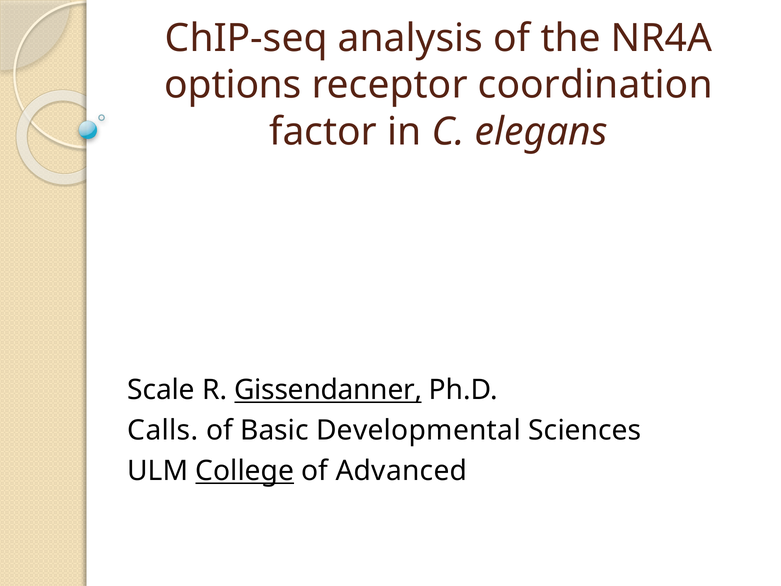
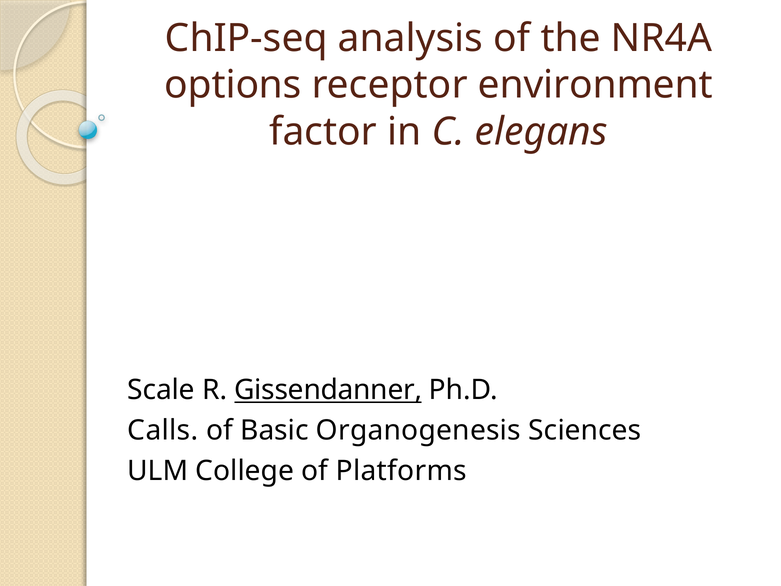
coordination: coordination -> environment
Developmental: Developmental -> Organogenesis
College underline: present -> none
Advanced: Advanced -> Platforms
